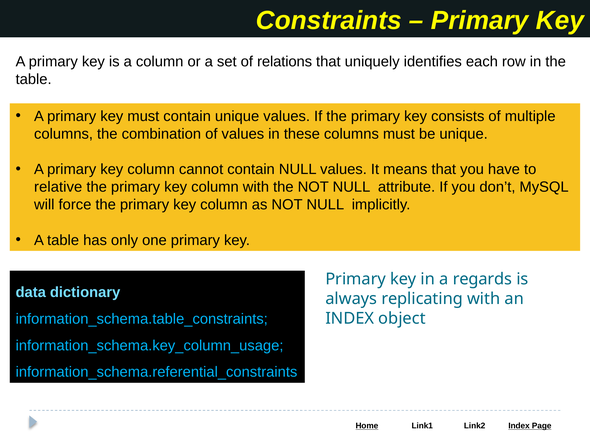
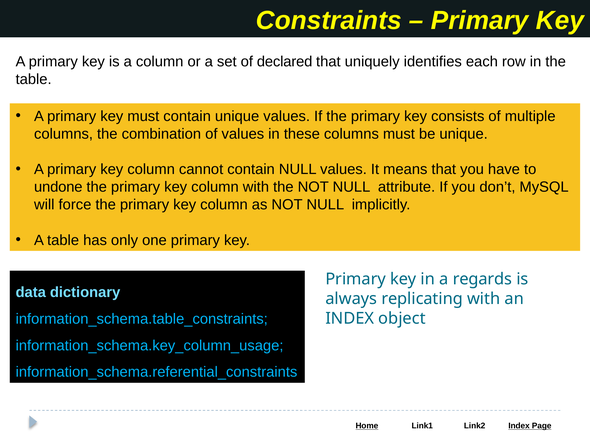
relations: relations -> declared
relative: relative -> undone
